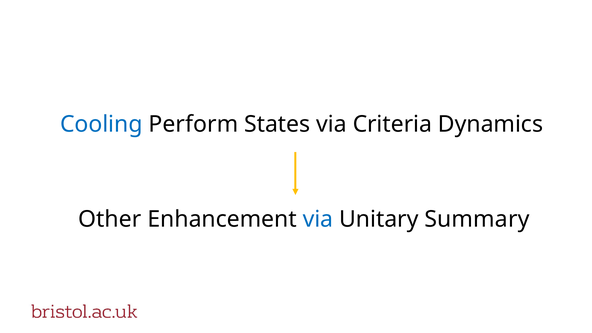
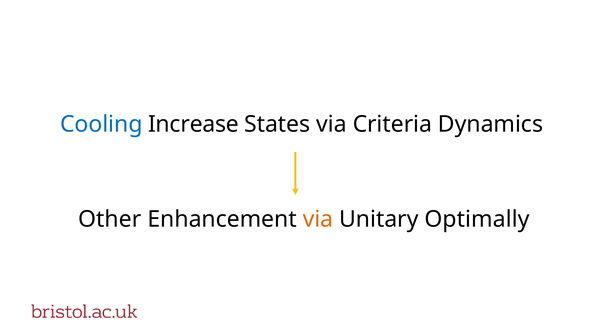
Perform: Perform -> Increase
via at (318, 219) colour: blue -> orange
Summary: Summary -> Optimally
